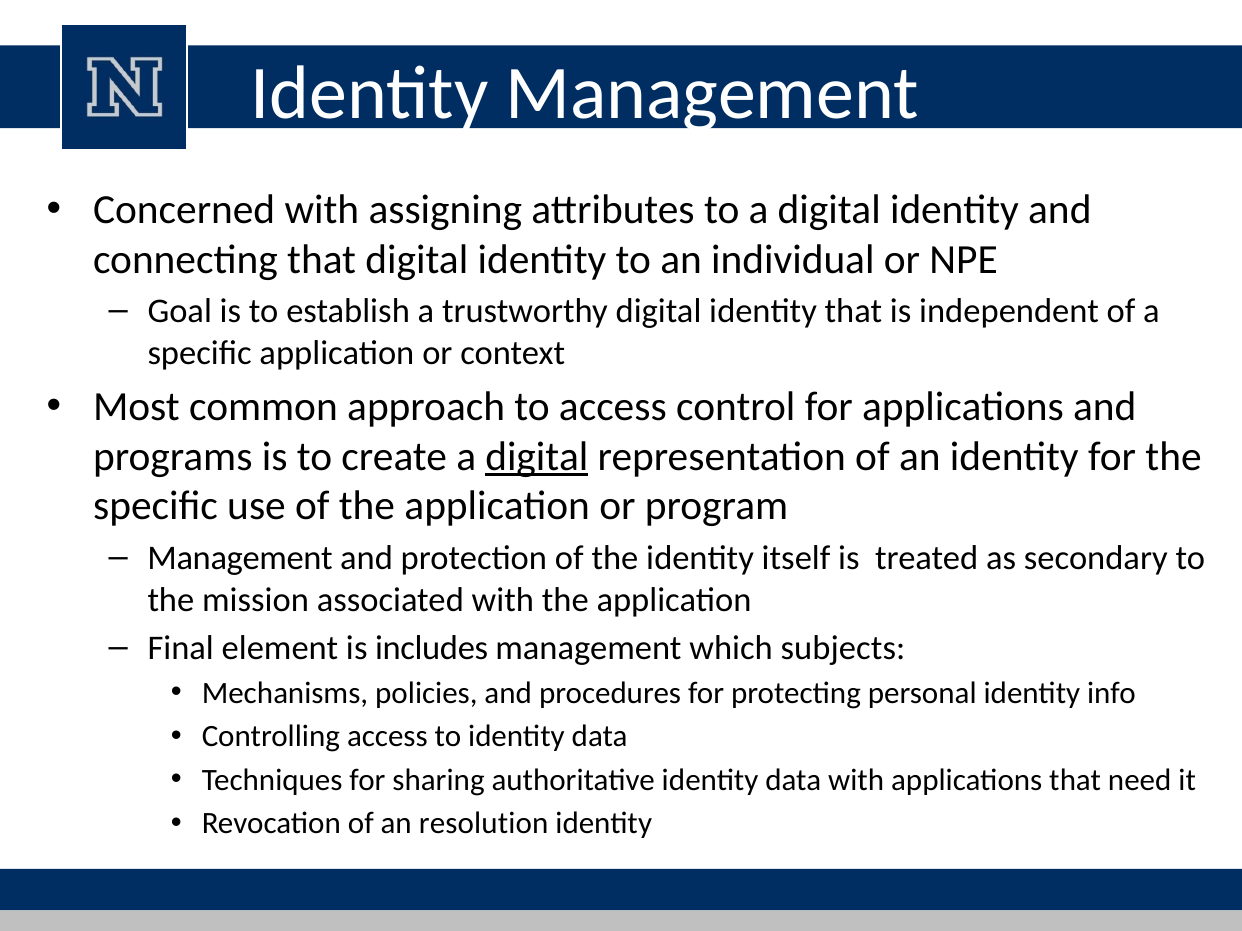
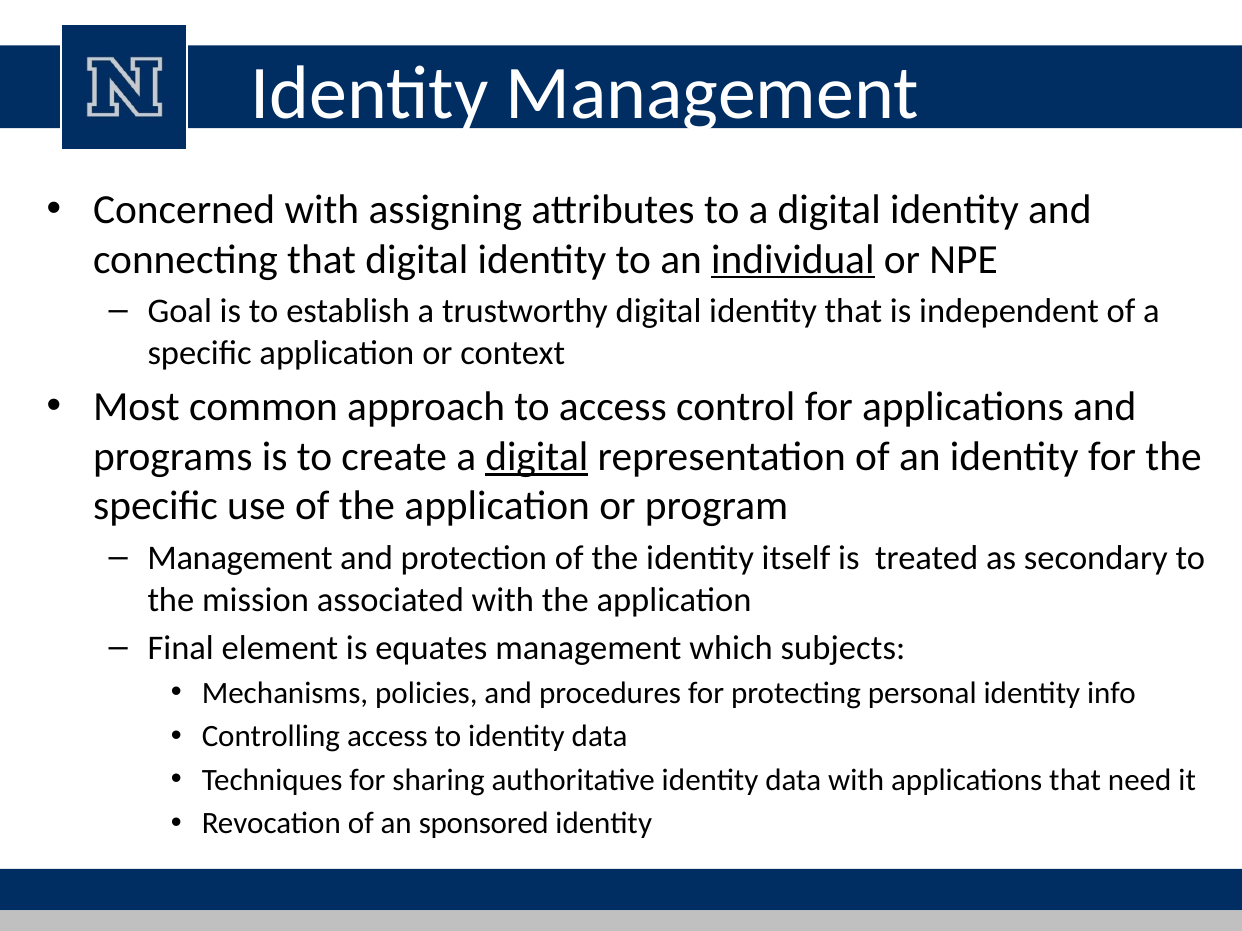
individual underline: none -> present
includes: includes -> equates
resolution: resolution -> sponsored
